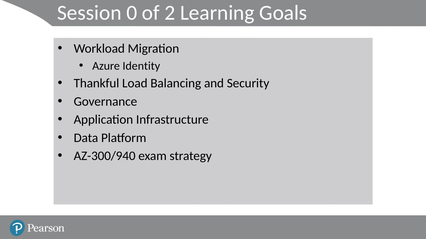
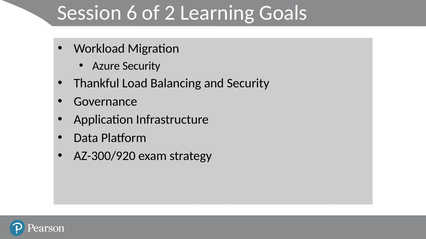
0: 0 -> 6
Azure Identity: Identity -> Security
AZ-300/940: AZ-300/940 -> AZ-300/920
